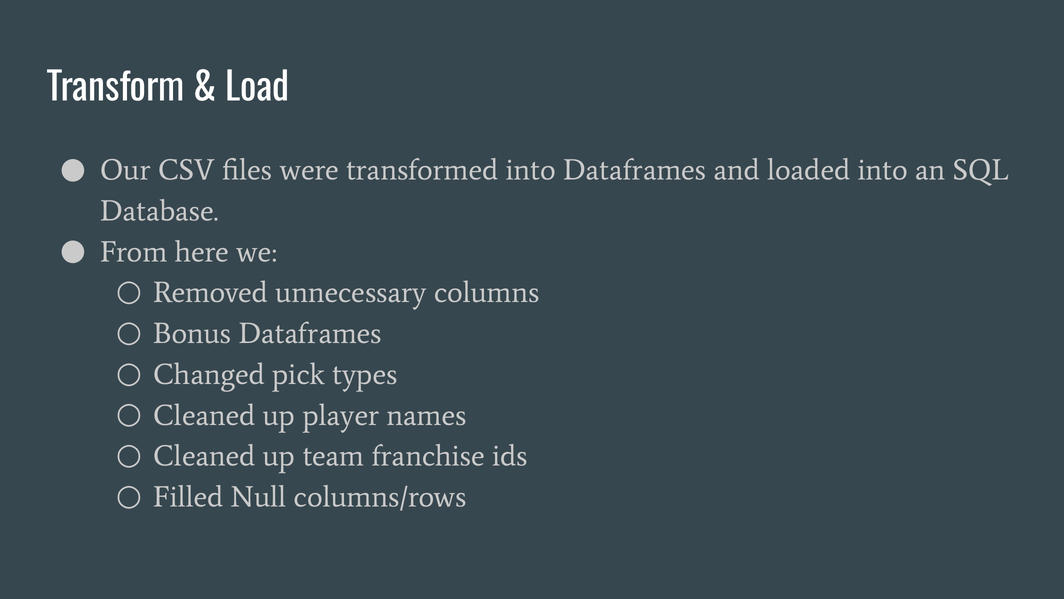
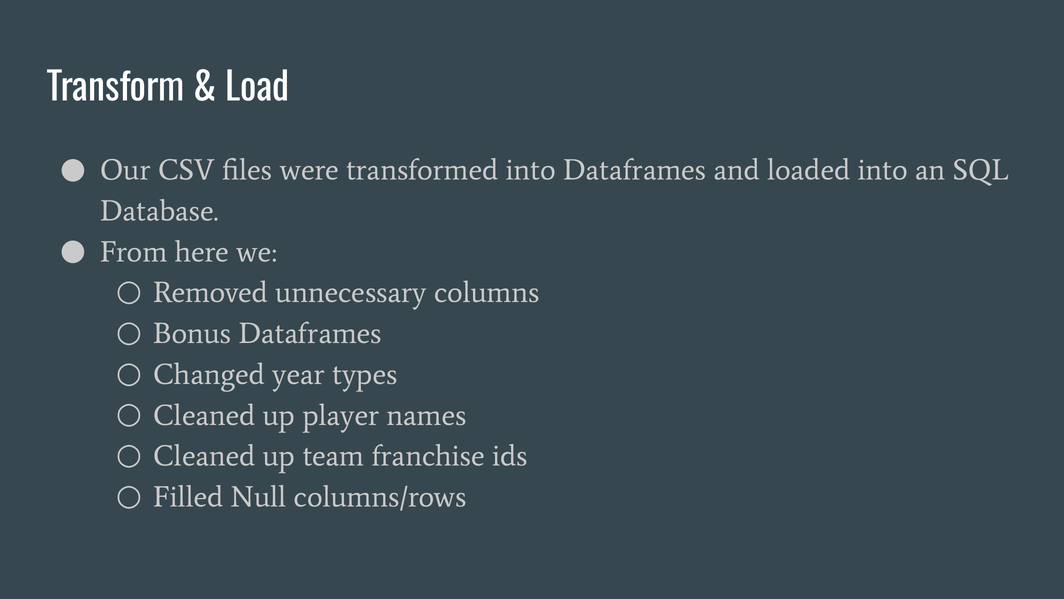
pick: pick -> year
